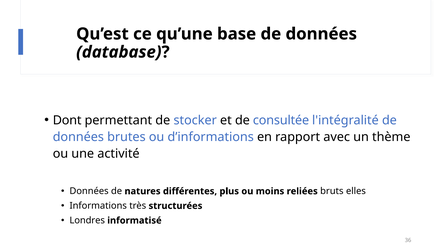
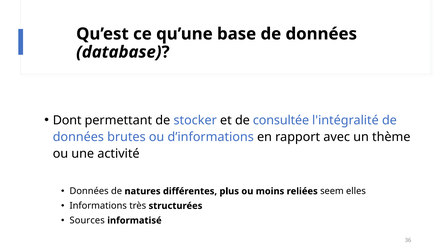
bruts: bruts -> seem
Londres: Londres -> Sources
